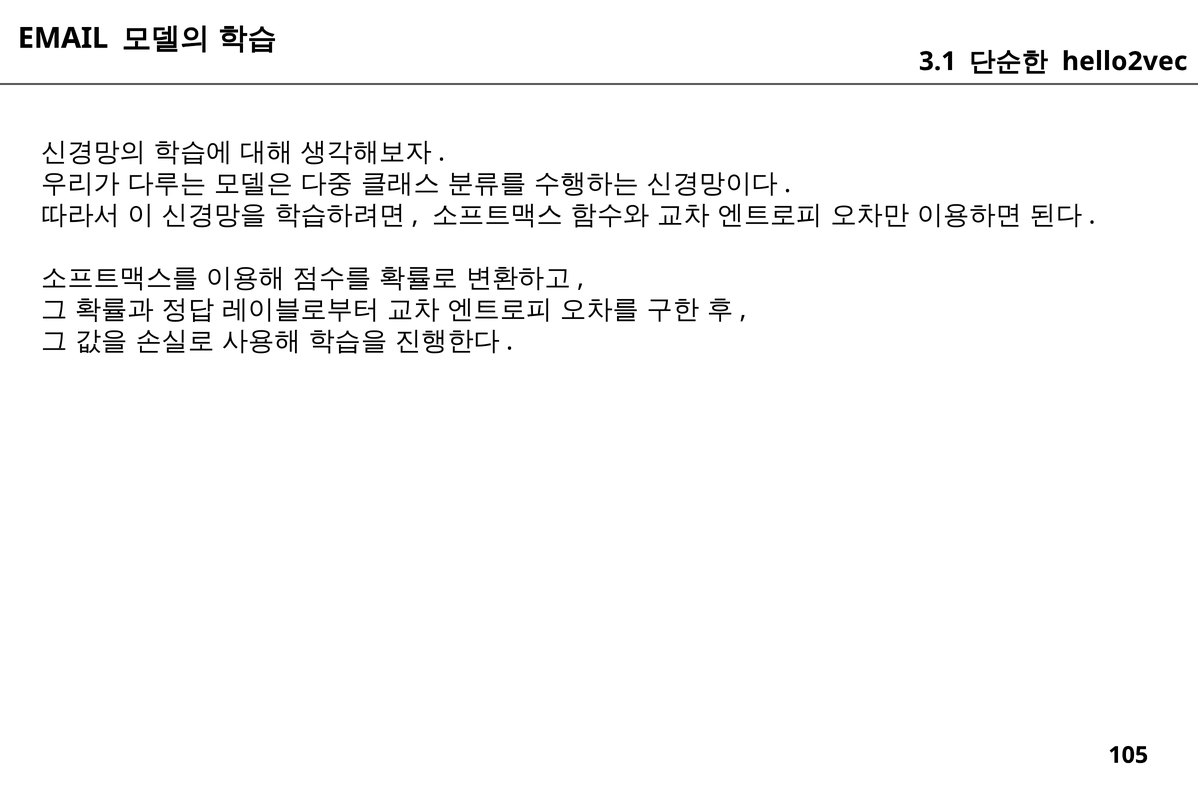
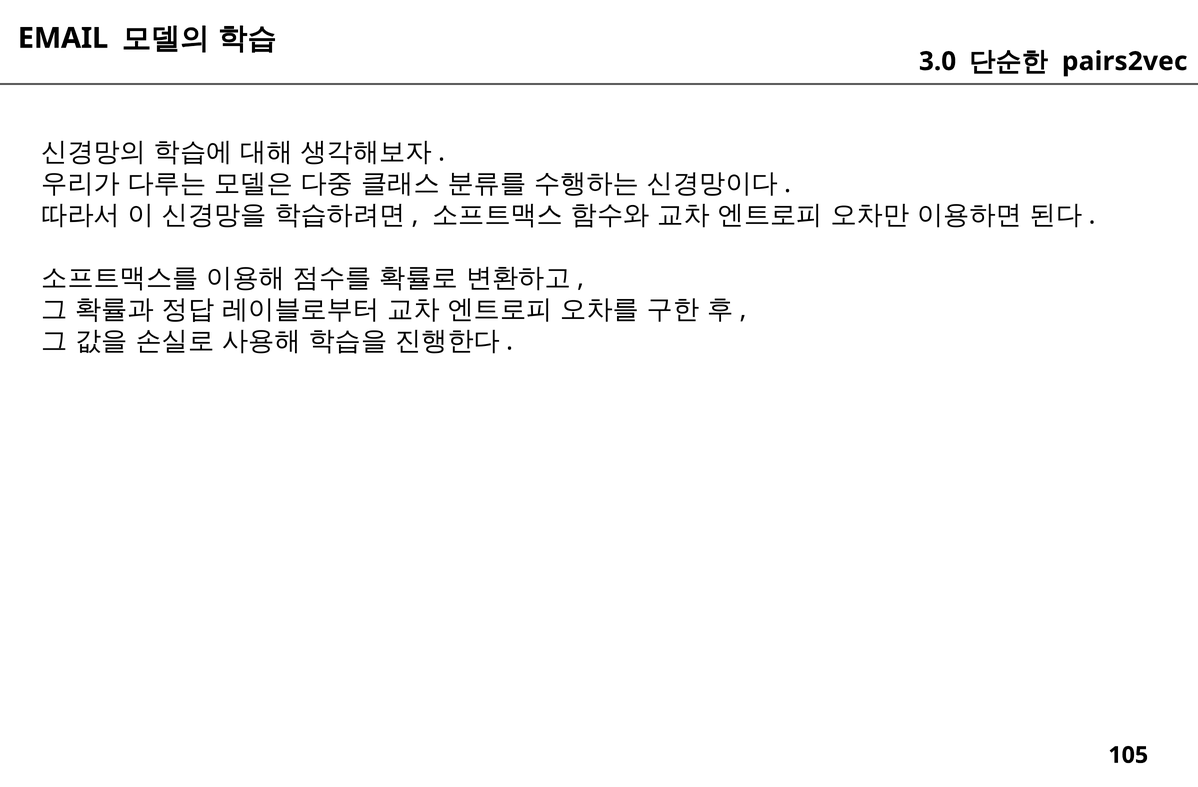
3.1: 3.1 -> 3.0
hello2vec: hello2vec -> pairs2vec
